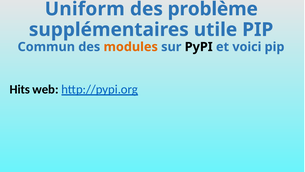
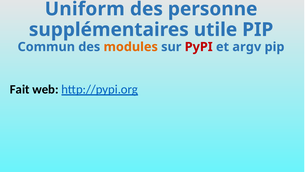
problème: problème -> personne
PyPI colour: black -> red
voici: voici -> argv
Hits: Hits -> Fait
